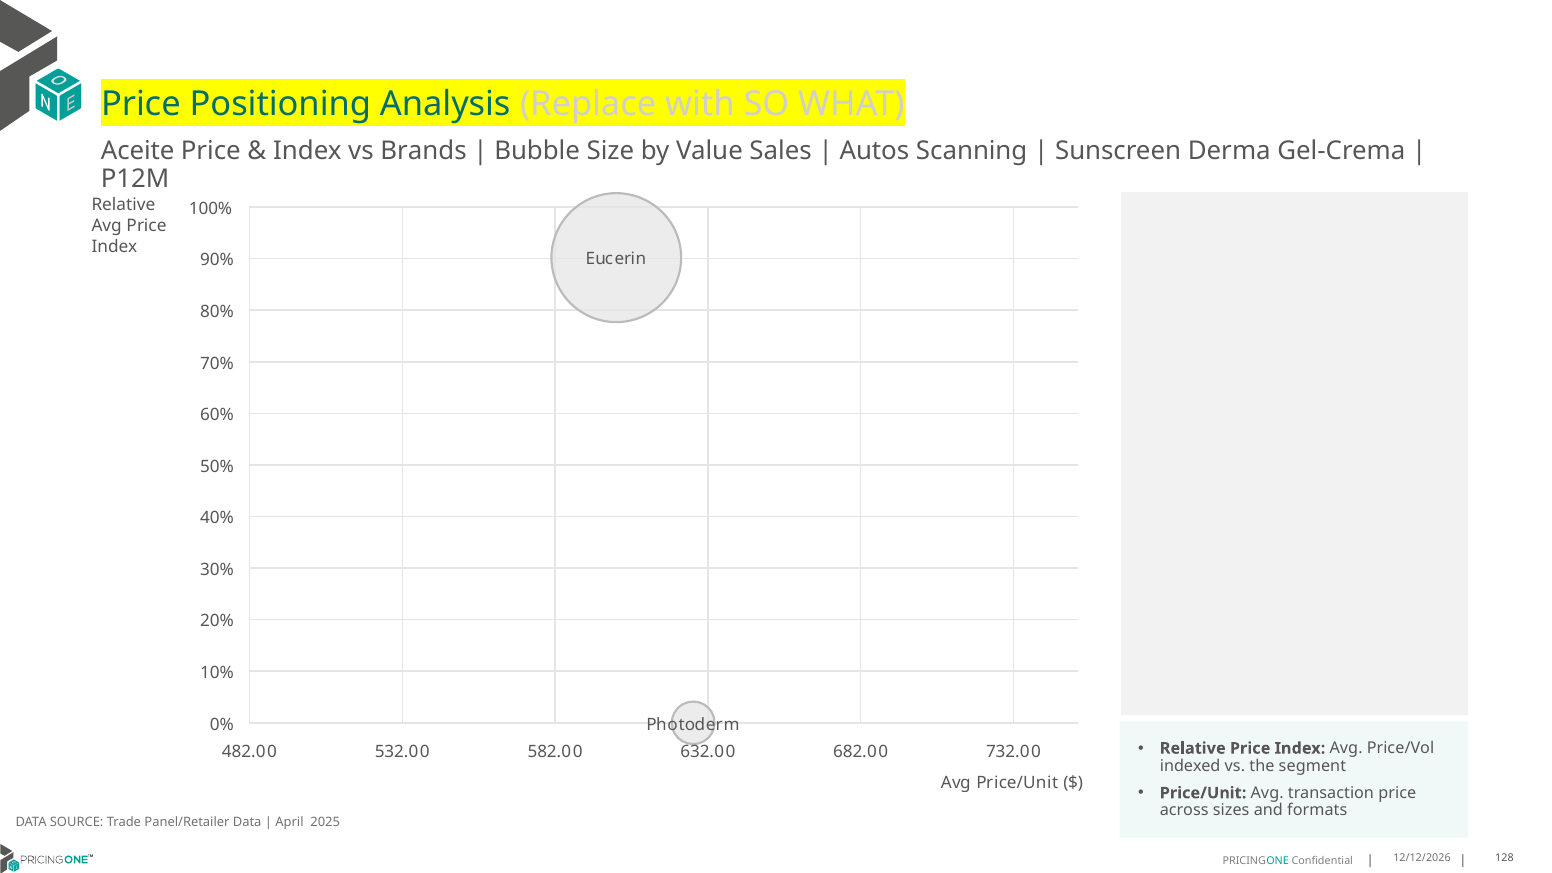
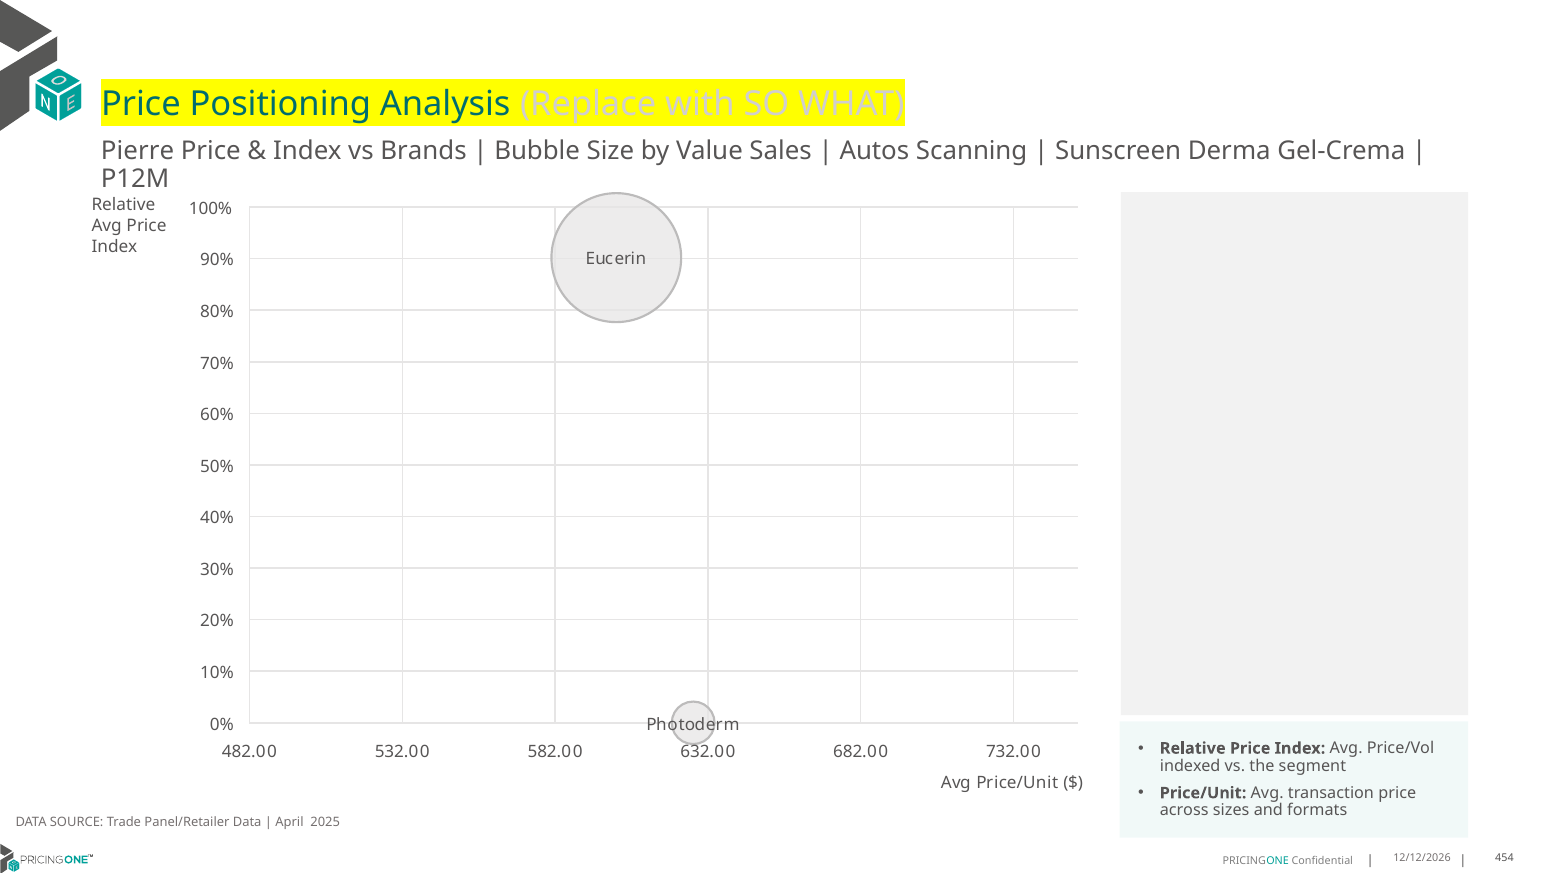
Aceite: Aceite -> Pierre
128: 128 -> 454
